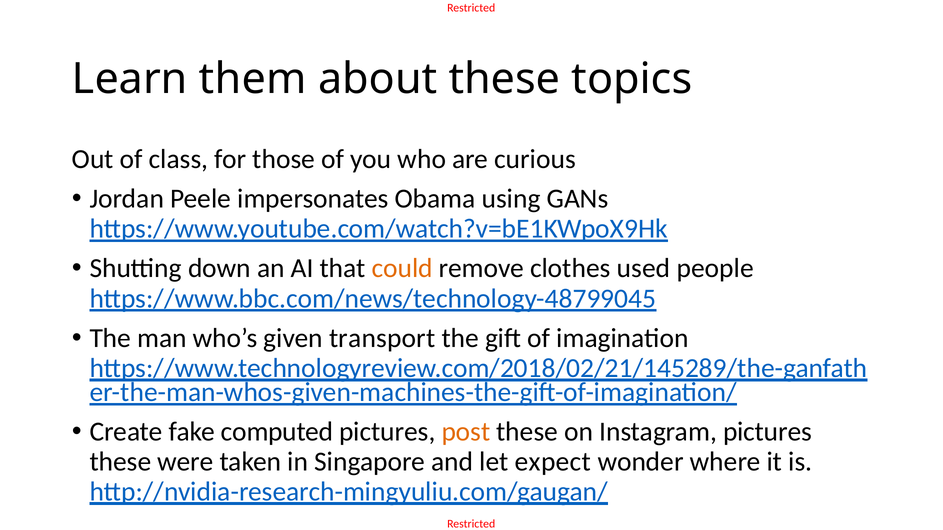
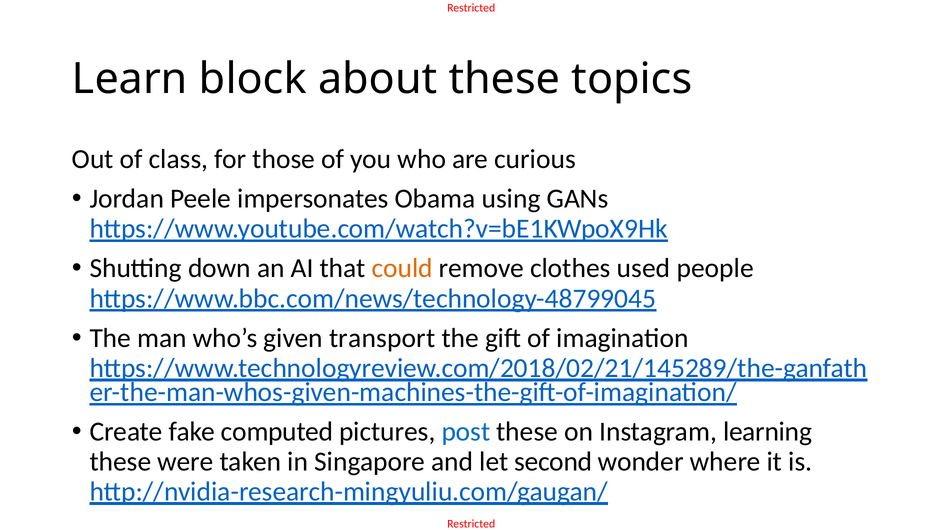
them: them -> block
post colour: orange -> blue
Instagram pictures: pictures -> learning
expect: expect -> second
